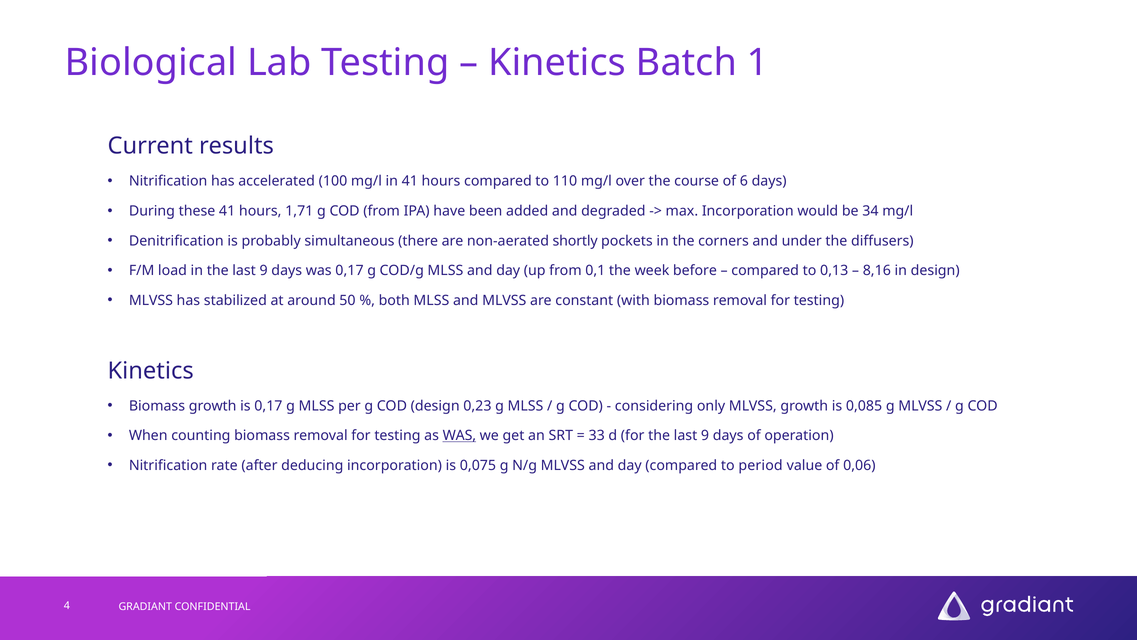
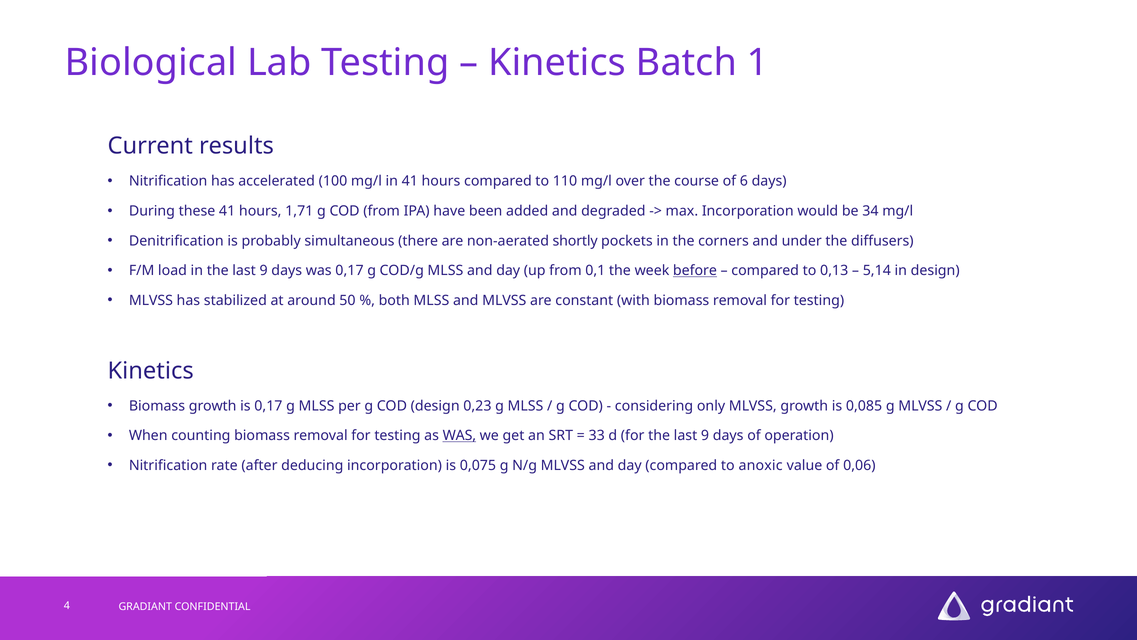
before underline: none -> present
8,16: 8,16 -> 5,14
period: period -> anoxic
